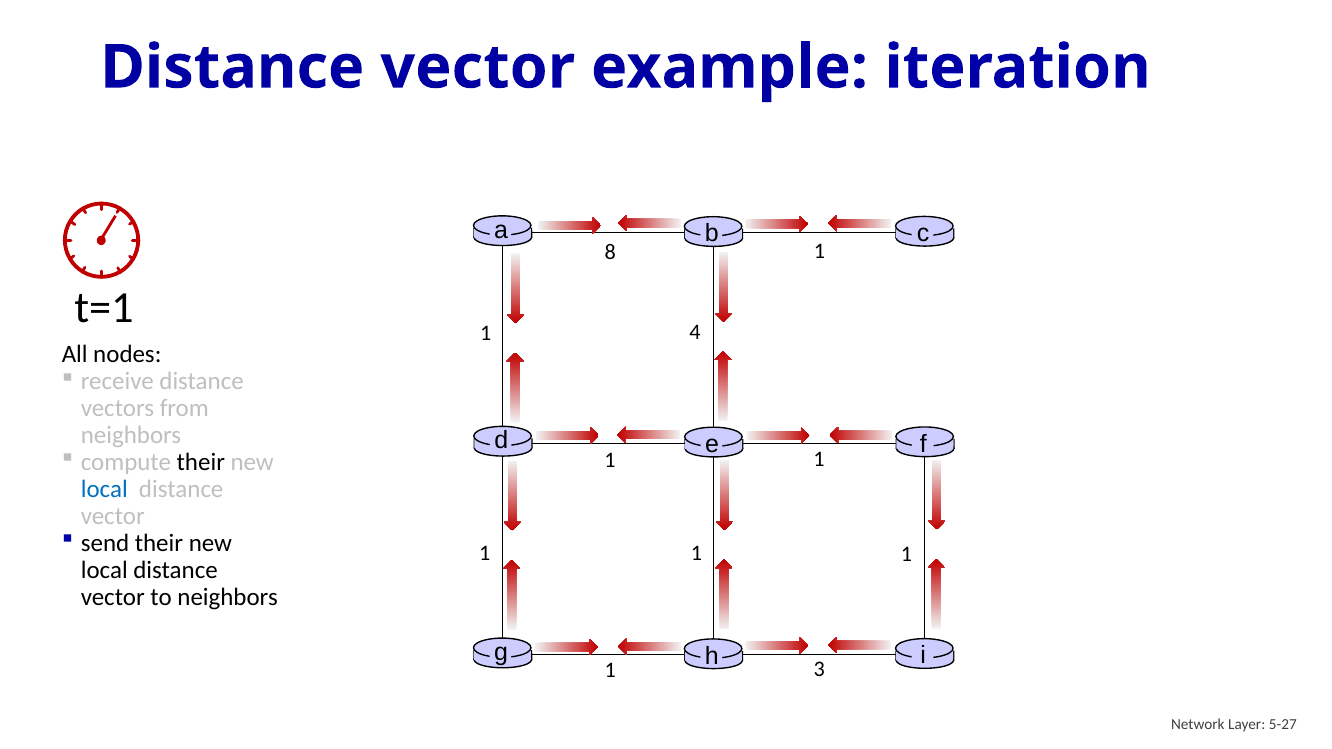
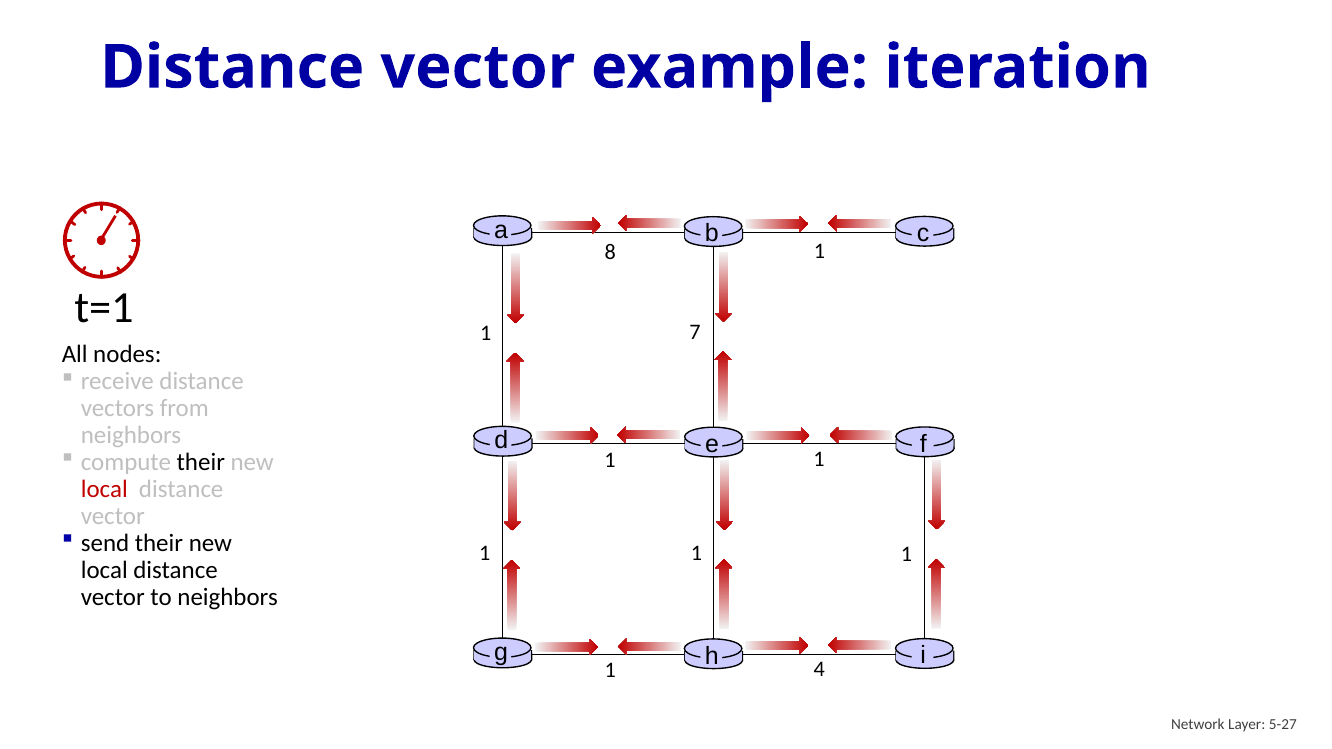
4: 4 -> 7
local at (104, 490) colour: blue -> red
3: 3 -> 4
